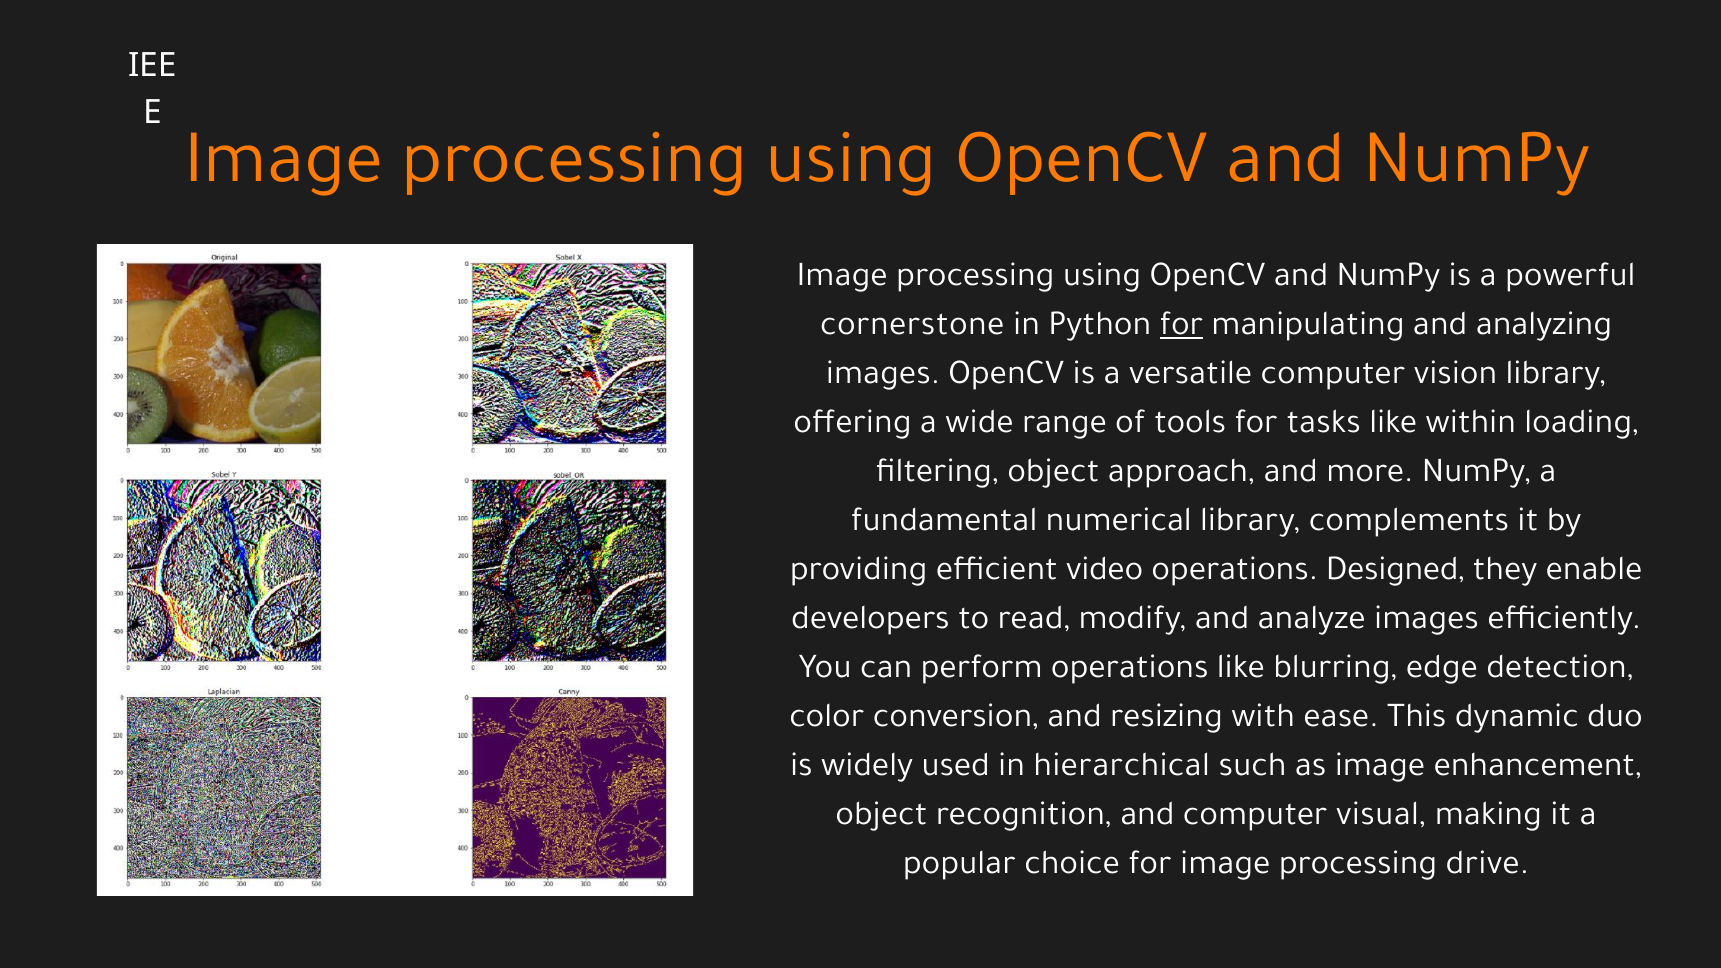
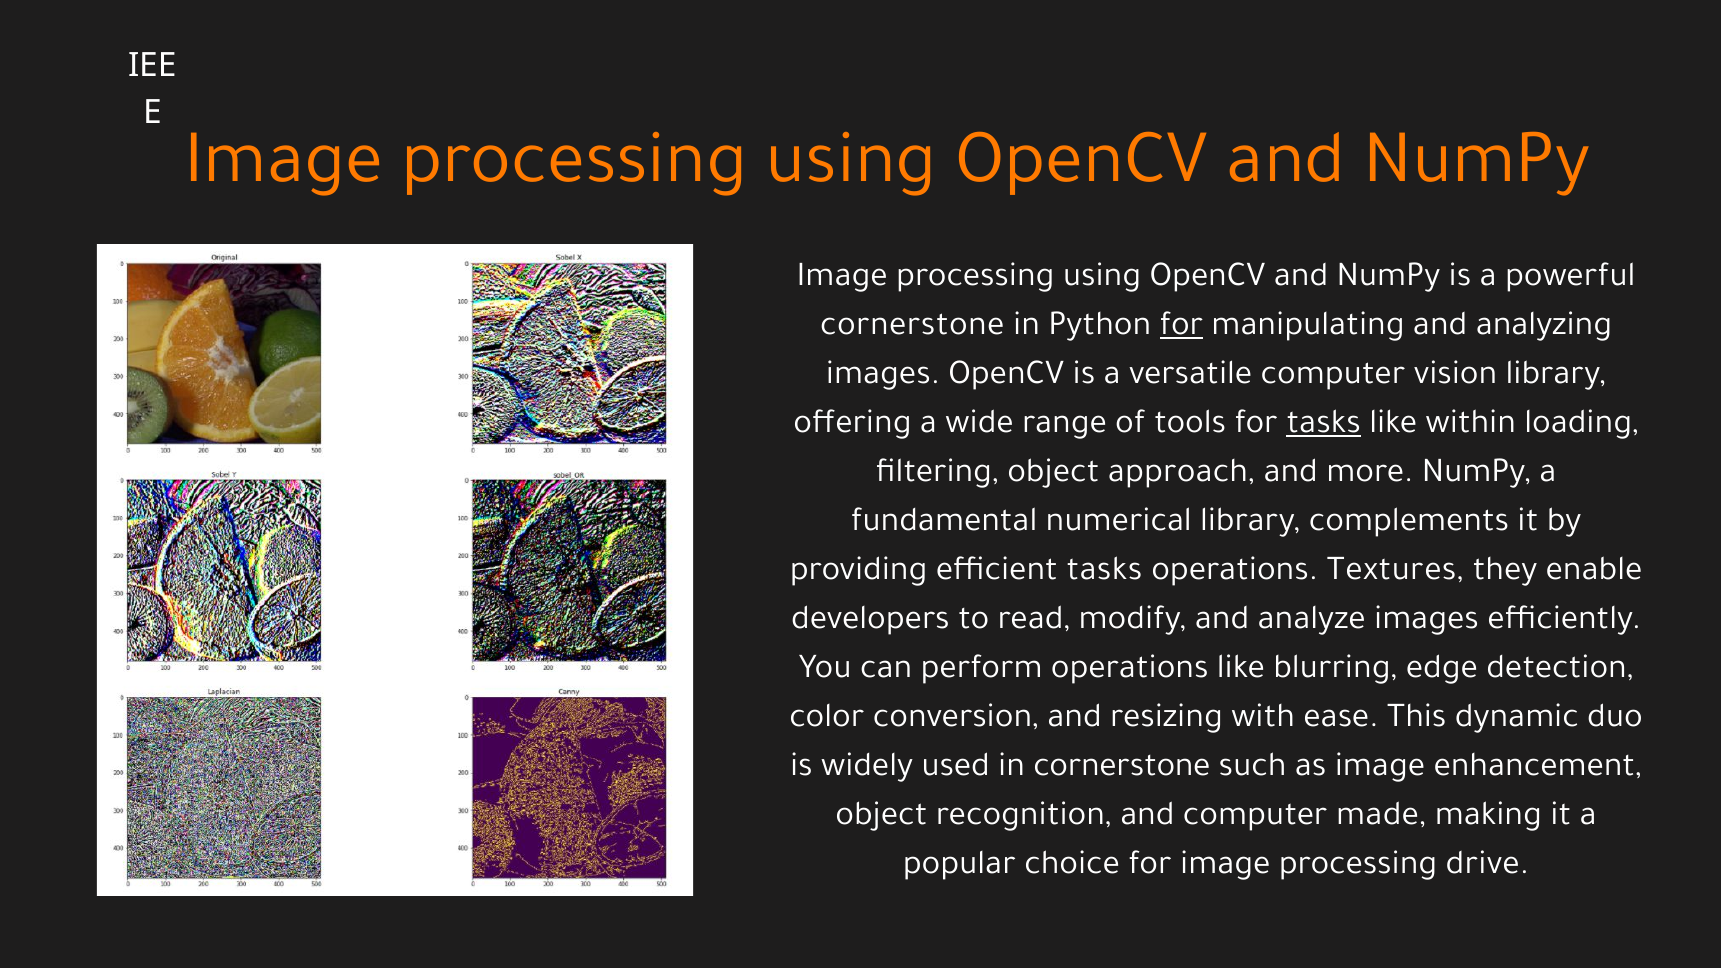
tasks at (1324, 421) underline: none -> present
efficient video: video -> tasks
Designed: Designed -> Textures
in hierarchical: hierarchical -> cornerstone
visual: visual -> made
